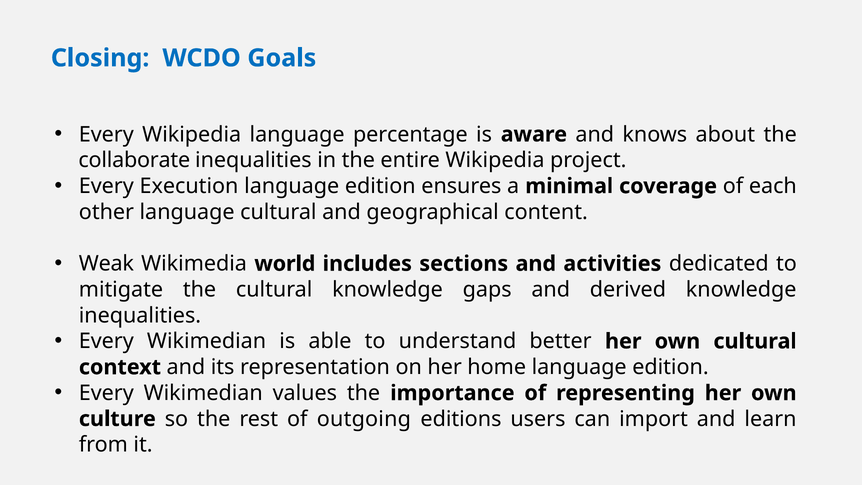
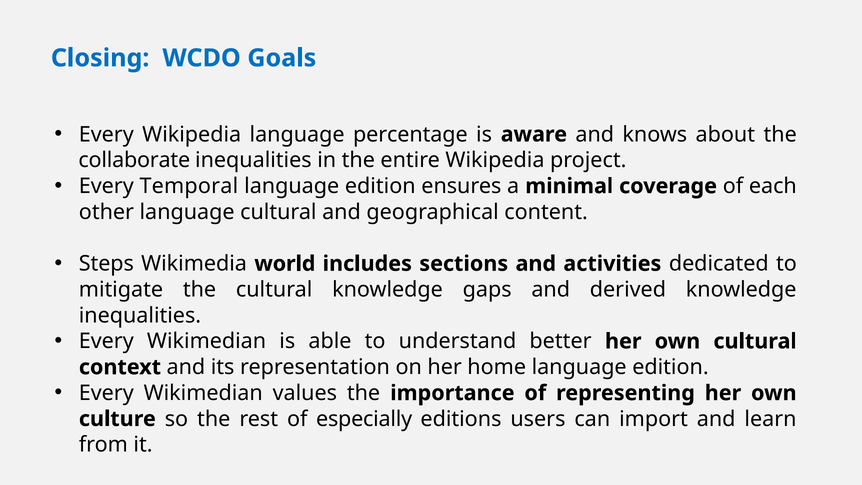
Execution: Execution -> Temporal
Weak: Weak -> Steps
outgoing: outgoing -> especially
